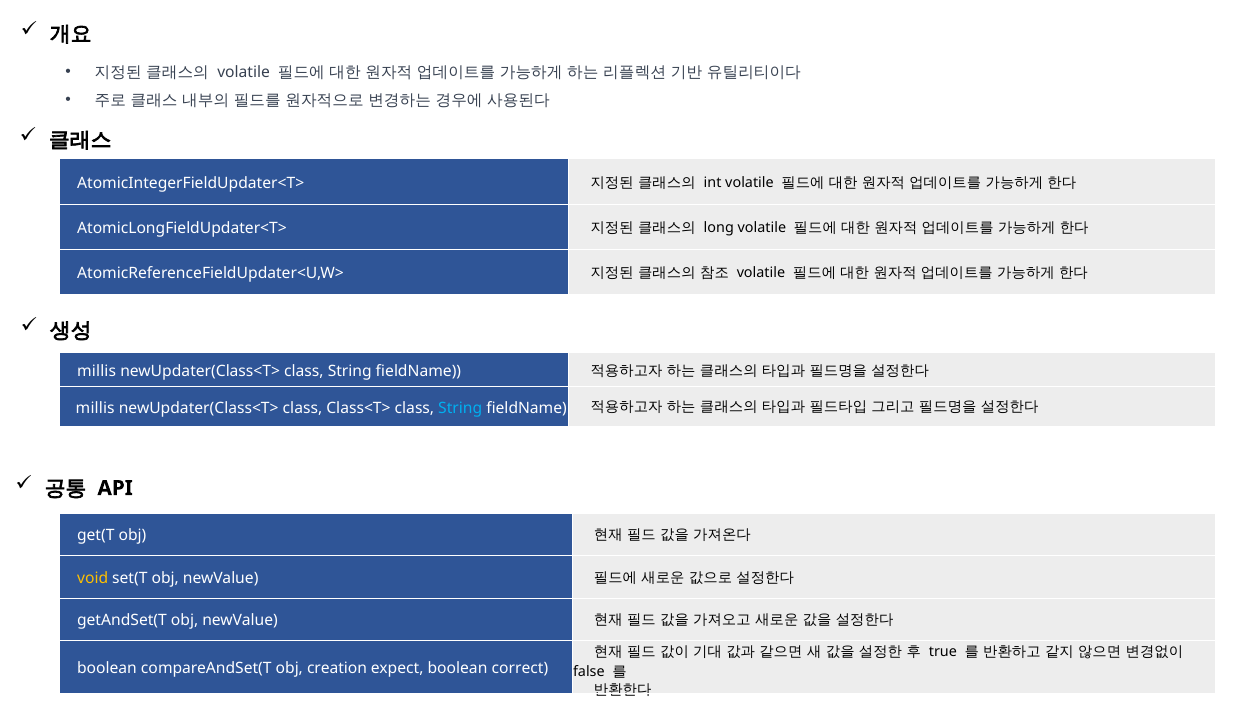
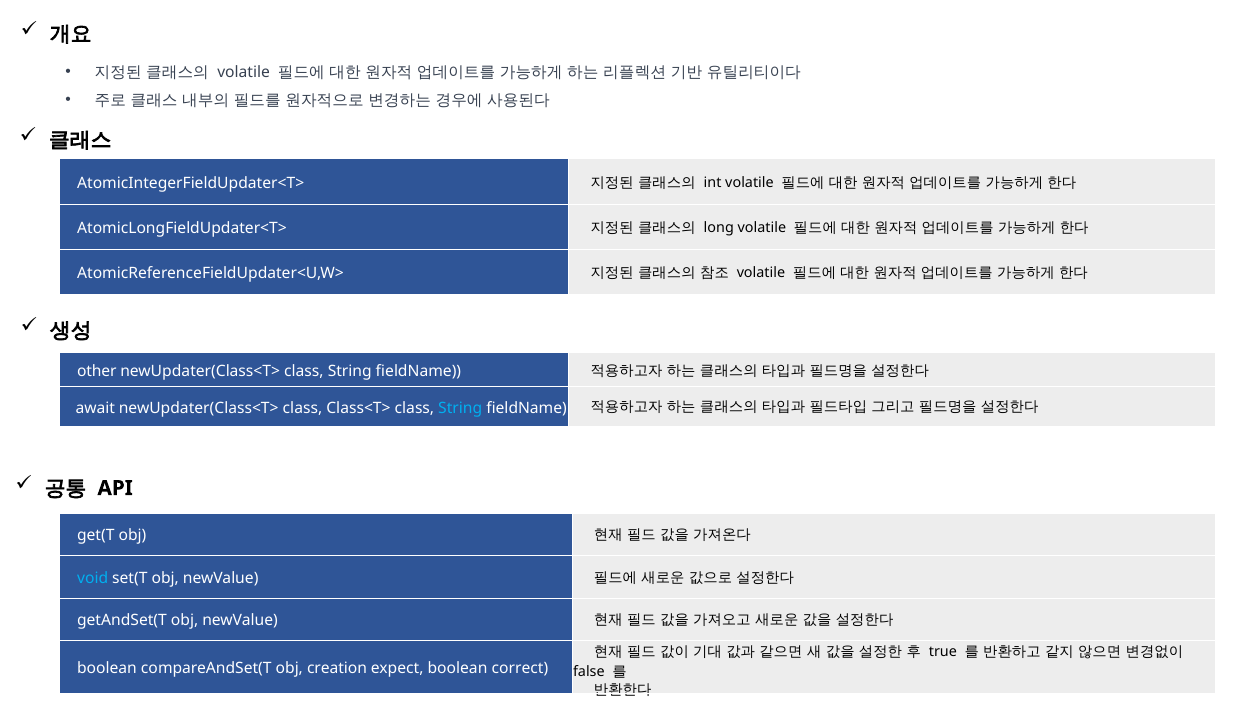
millis at (97, 371): millis -> other
millis at (95, 408): millis -> await
void colour: yellow -> light blue
